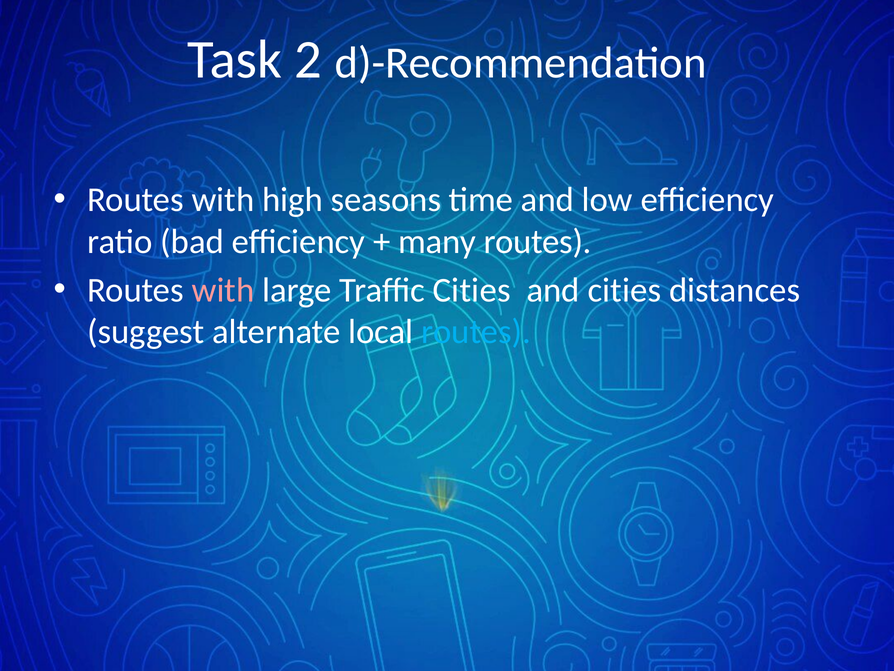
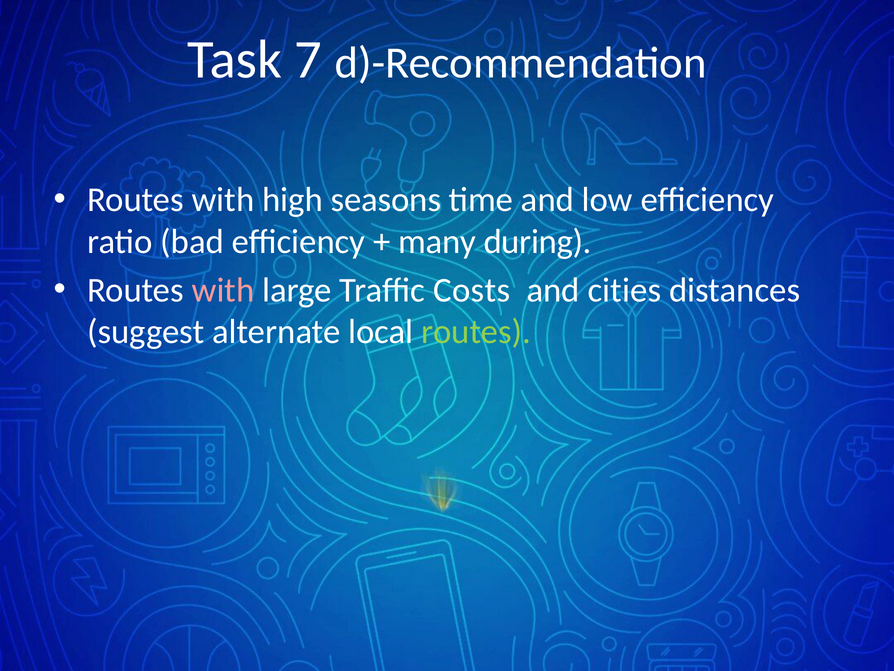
2: 2 -> 7
many routes: routes -> during
Traffic Cities: Cities -> Costs
routes at (476, 332) colour: light blue -> light green
